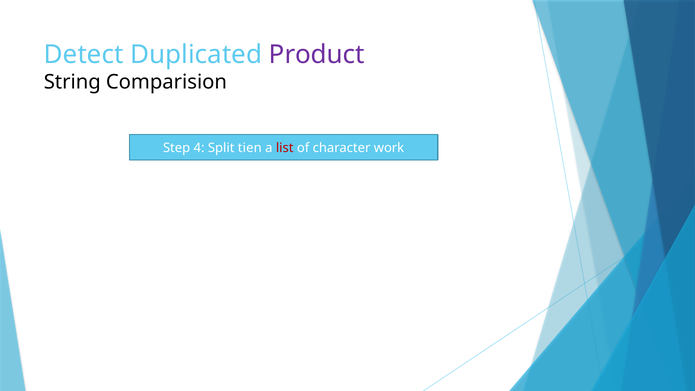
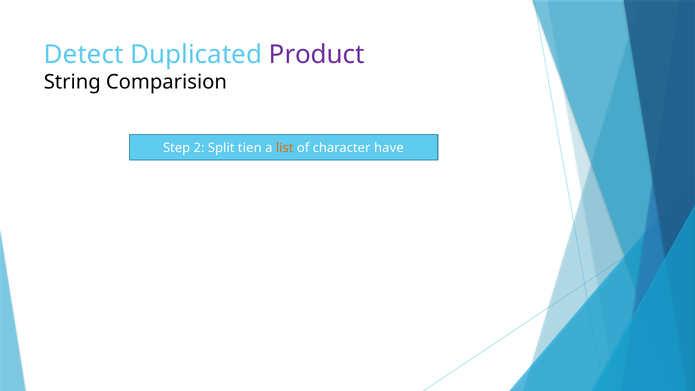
4: 4 -> 2
list colour: red -> orange
work: work -> have
